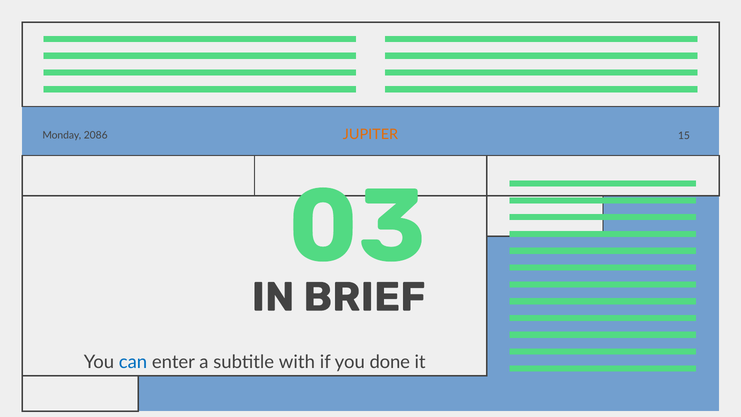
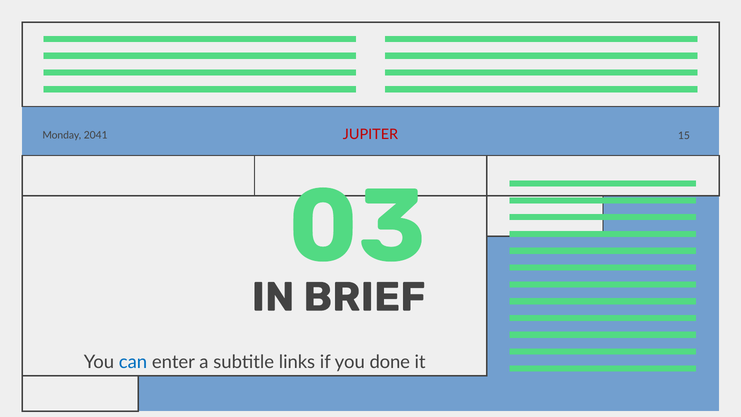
JUPITER colour: orange -> red
2086: 2086 -> 2041
with: with -> links
